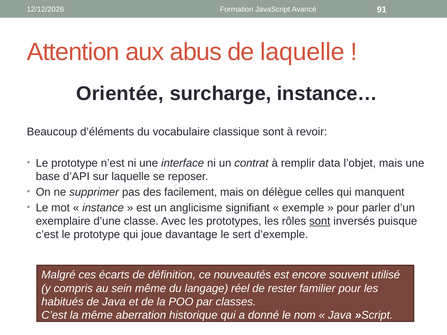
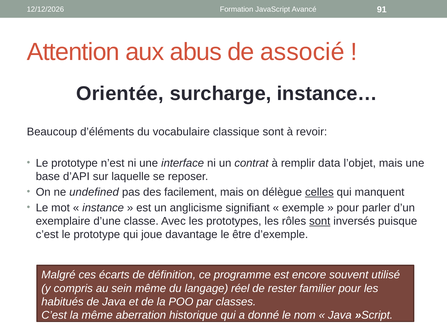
de laquelle: laquelle -> associé
supprimer: supprimer -> undefined
celles underline: none -> present
sert: sert -> être
nouveautés: nouveautés -> programme
